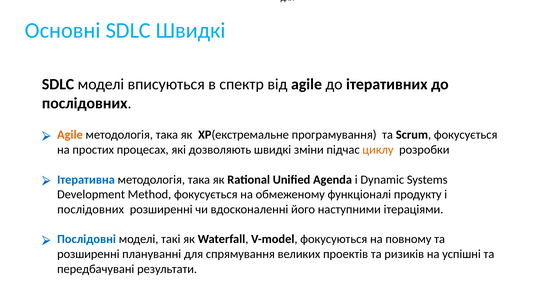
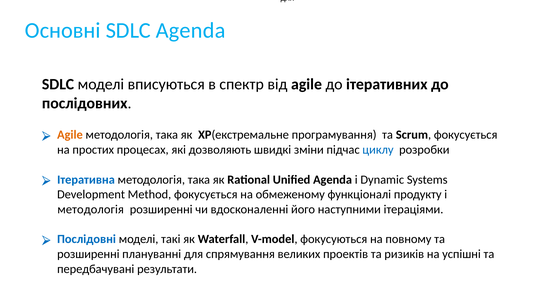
SDLC Швидкі: Швидкі -> Agenda
циклу colour: orange -> blue
послідовних at (91, 209): послідовних -> методологія
